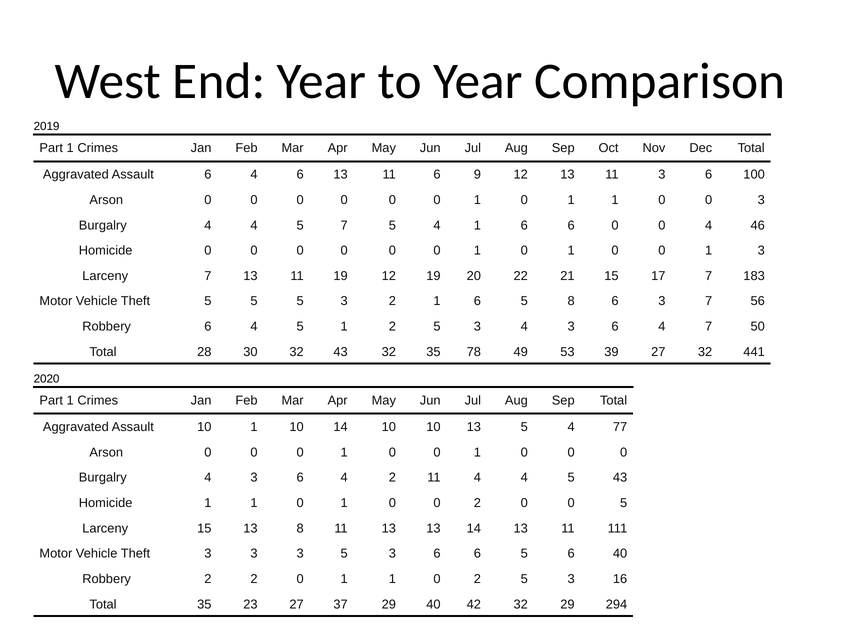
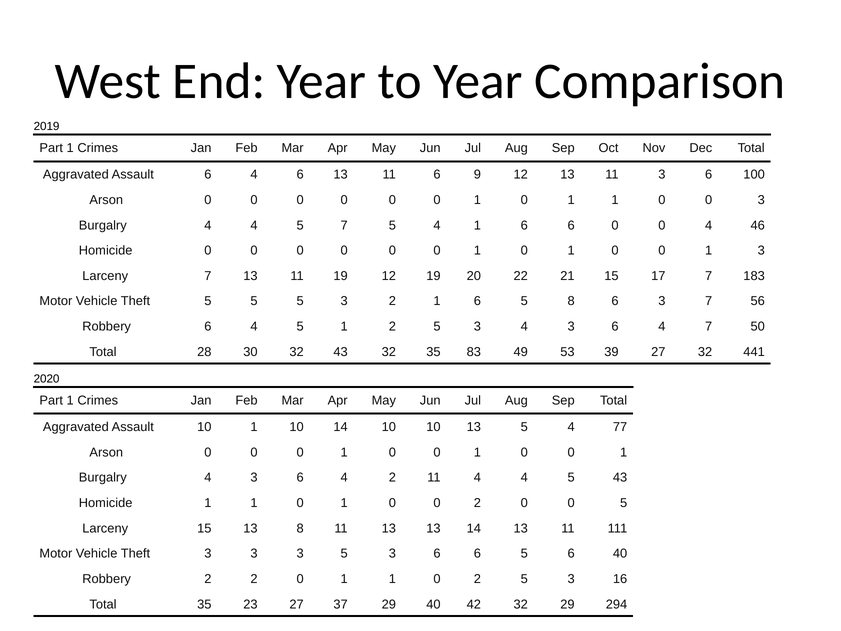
78: 78 -> 83
0 at (624, 452): 0 -> 1
